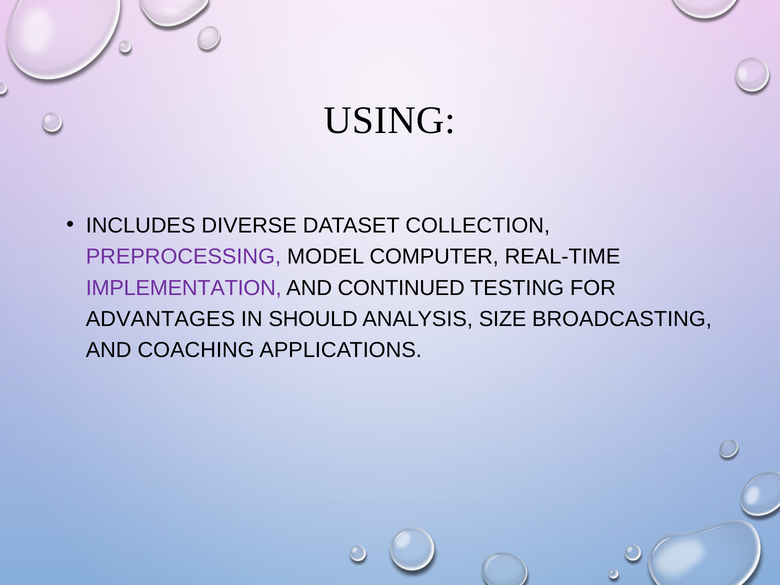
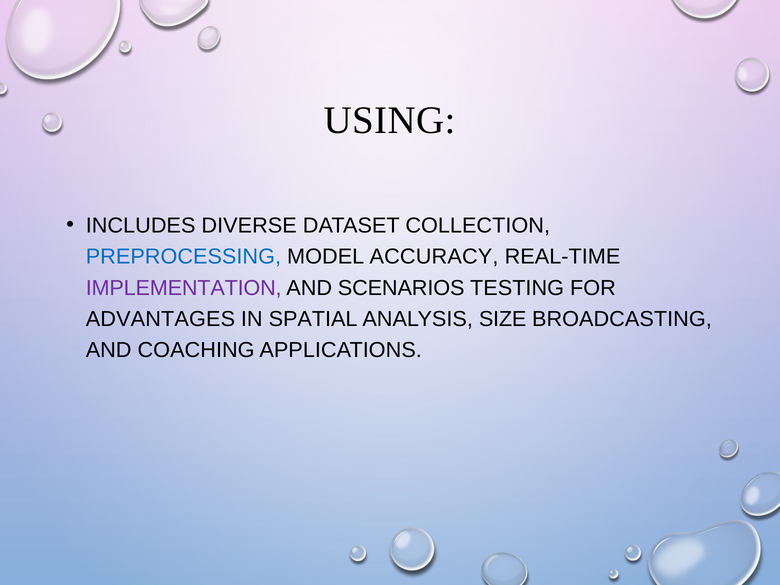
PREPROCESSING colour: purple -> blue
COMPUTER: COMPUTER -> ACCURACY
CONTINUED: CONTINUED -> SCENARIOS
SHOULD: SHOULD -> SPATIAL
